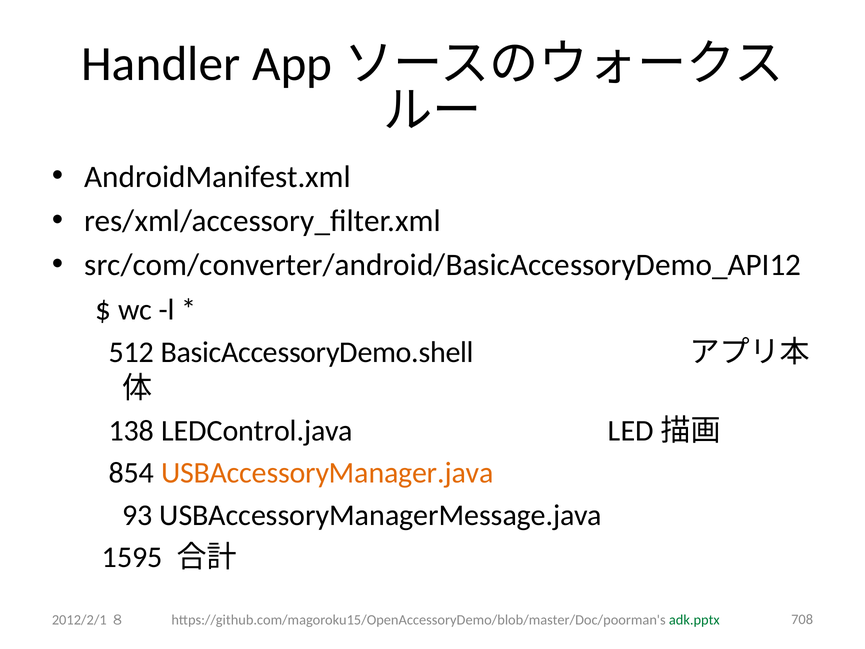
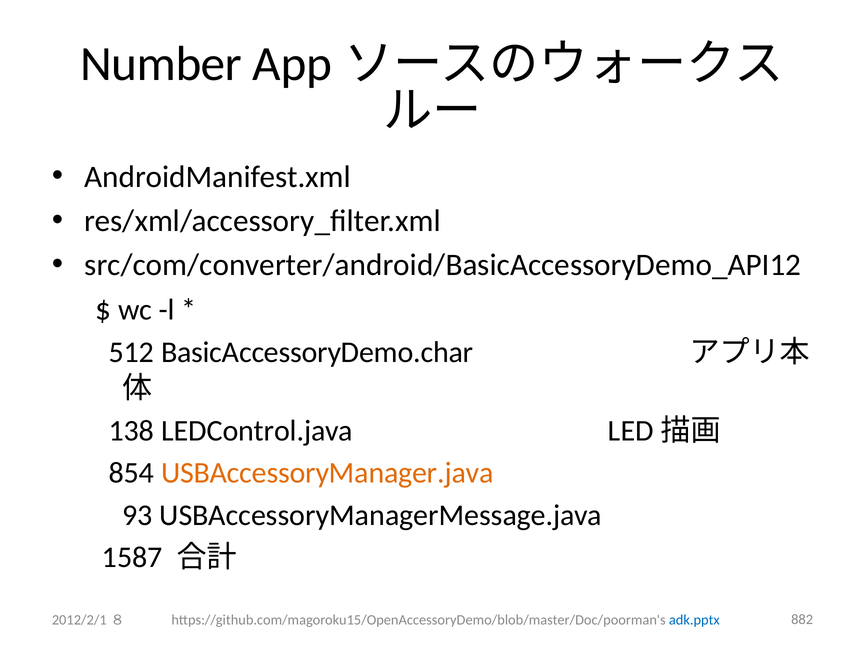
Handler: Handler -> Number
BasicAccessoryDemo.shell: BasicAccessoryDemo.shell -> BasicAccessoryDemo.char
1595: 1595 -> 1587
adk.pptx colour: green -> blue
708: 708 -> 882
